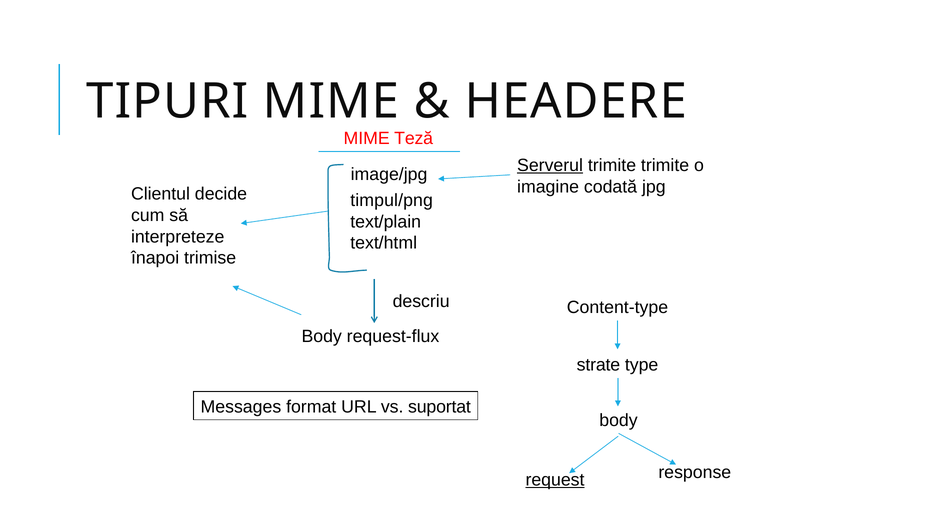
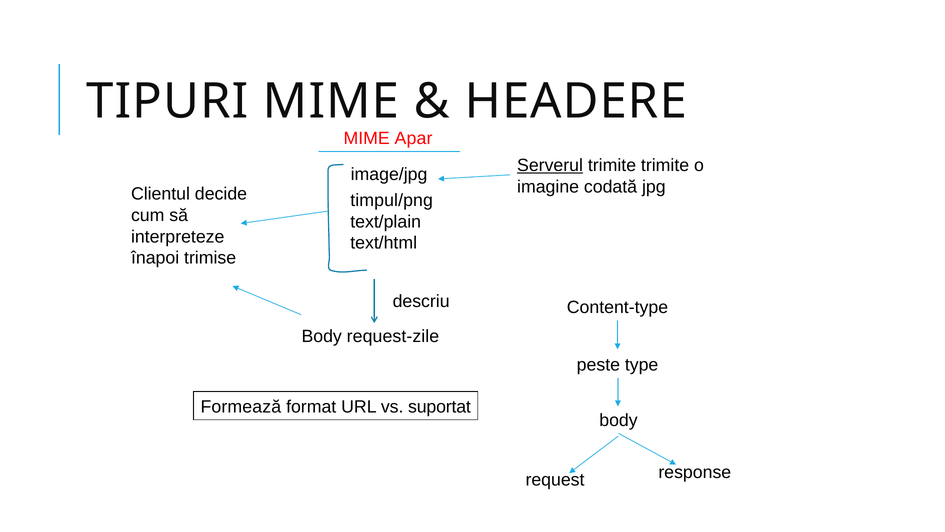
Teză: Teză -> Apar
request-flux: request-flux -> request-zile
strate: strate -> peste
Messages: Messages -> Formează
request underline: present -> none
